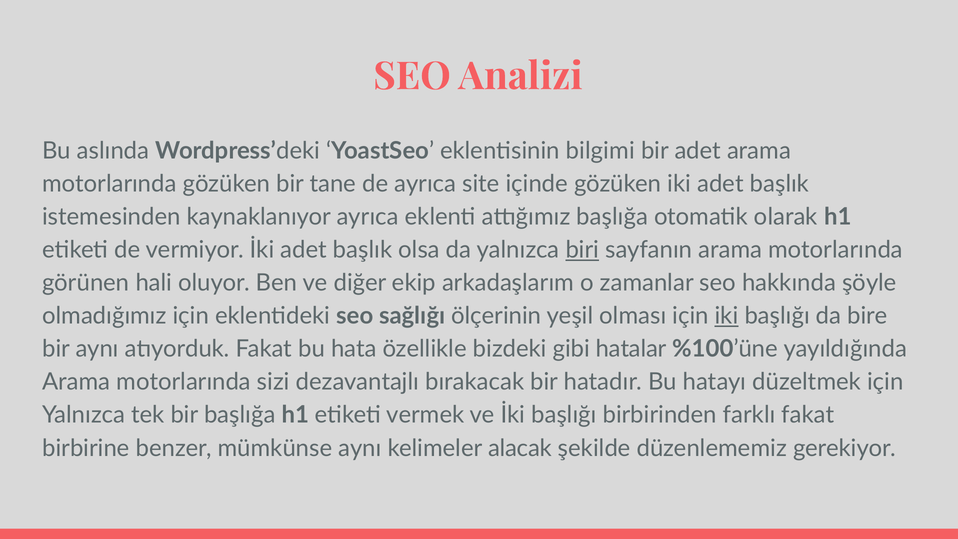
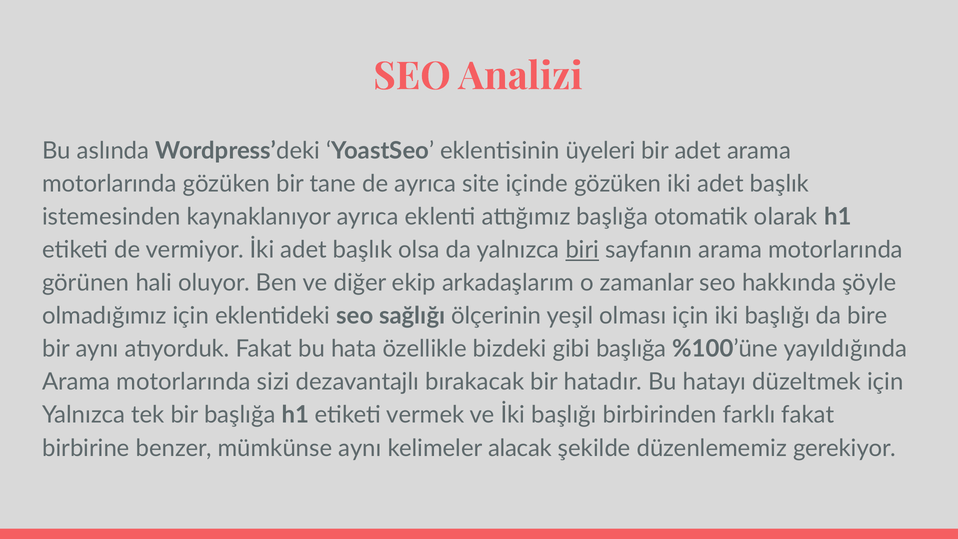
bilgimi: bilgimi -> üyeleri
iki at (727, 316) underline: present -> none
gibi hatalar: hatalar -> başlığa
